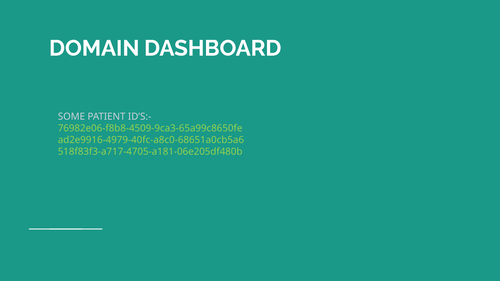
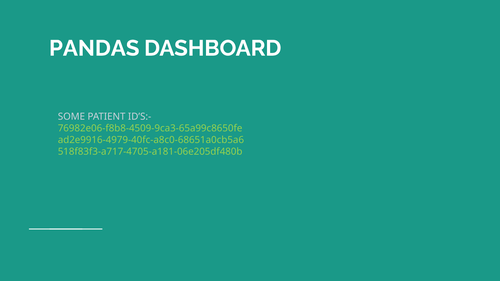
DOMAIN: DOMAIN -> PANDAS
